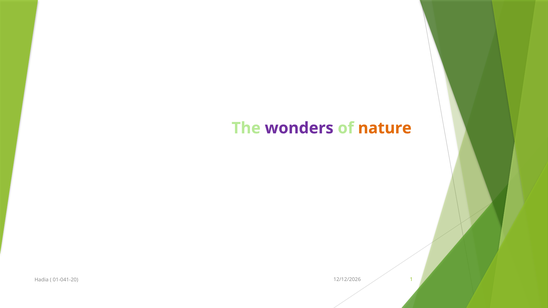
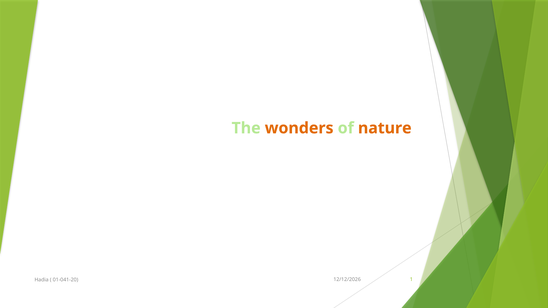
wonders colour: purple -> orange
